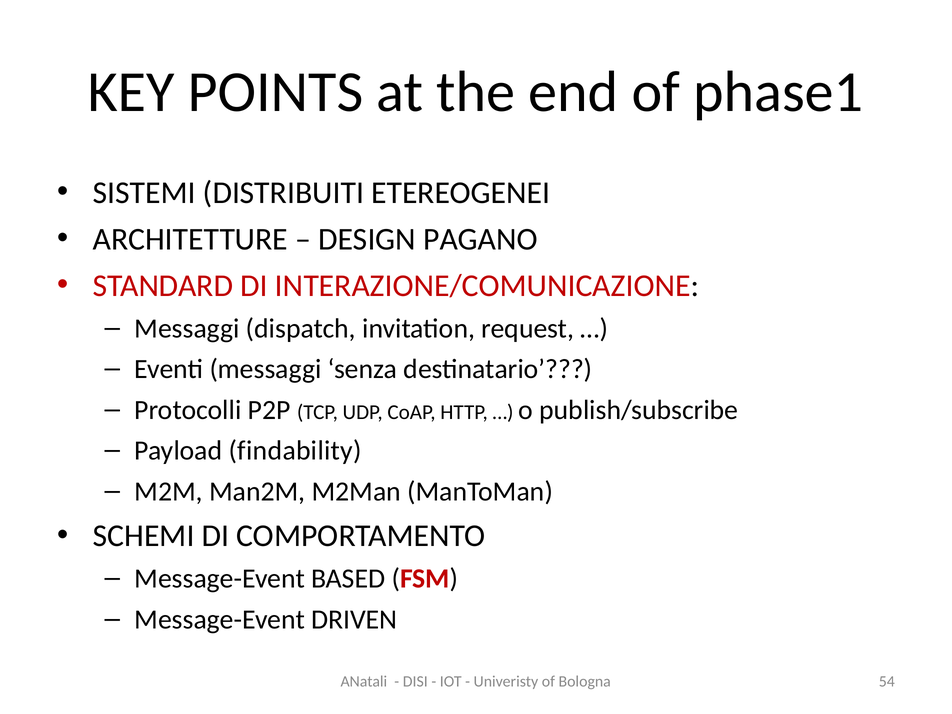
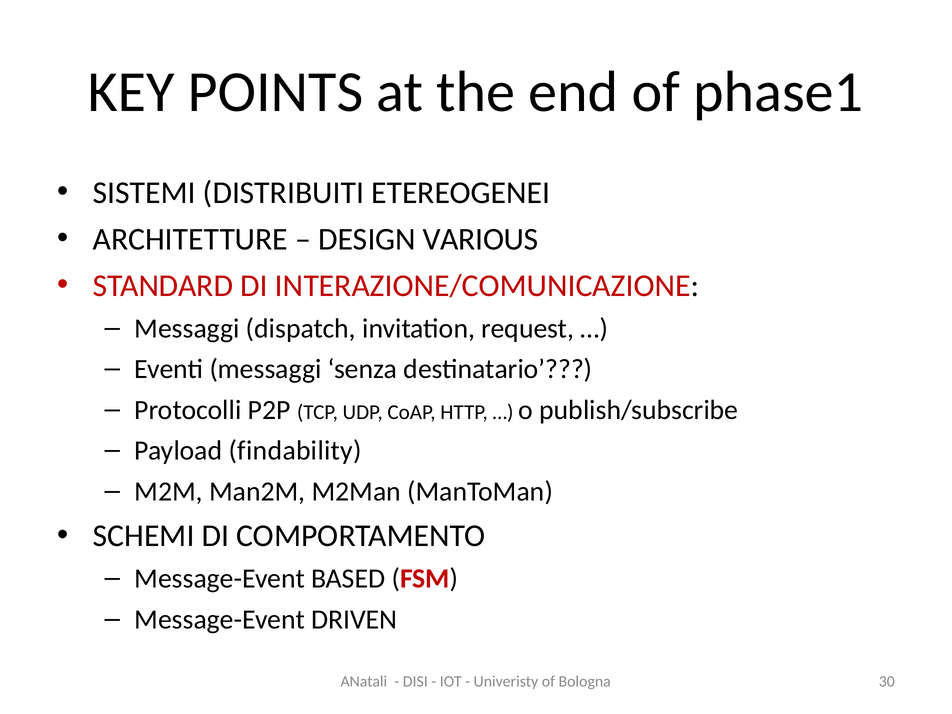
PAGANO: PAGANO -> VARIOUS
54: 54 -> 30
